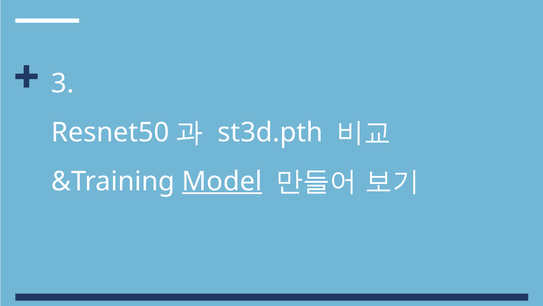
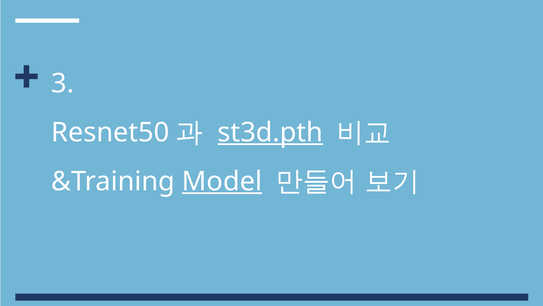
st3d.pth underline: none -> present
